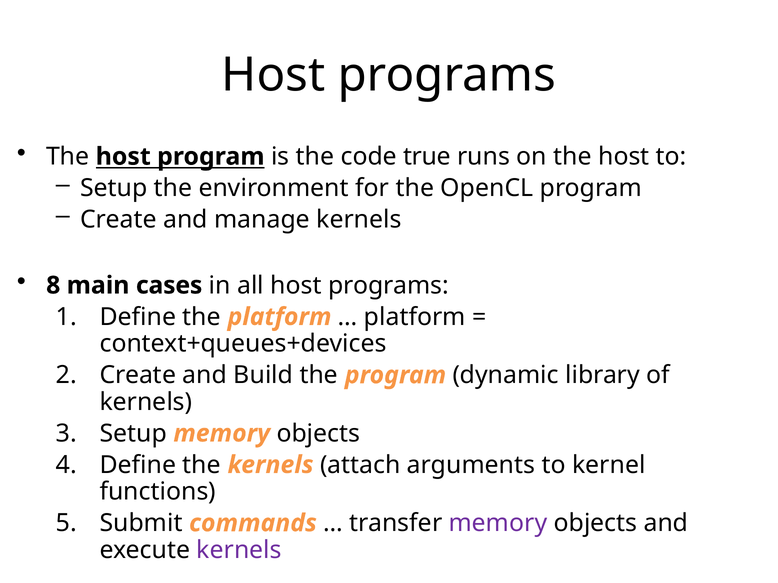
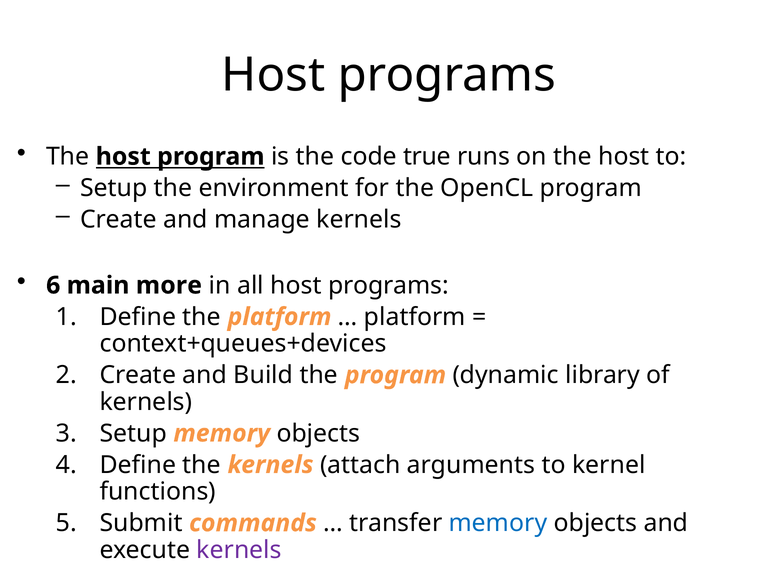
8: 8 -> 6
cases: cases -> more
memory at (498, 524) colour: purple -> blue
